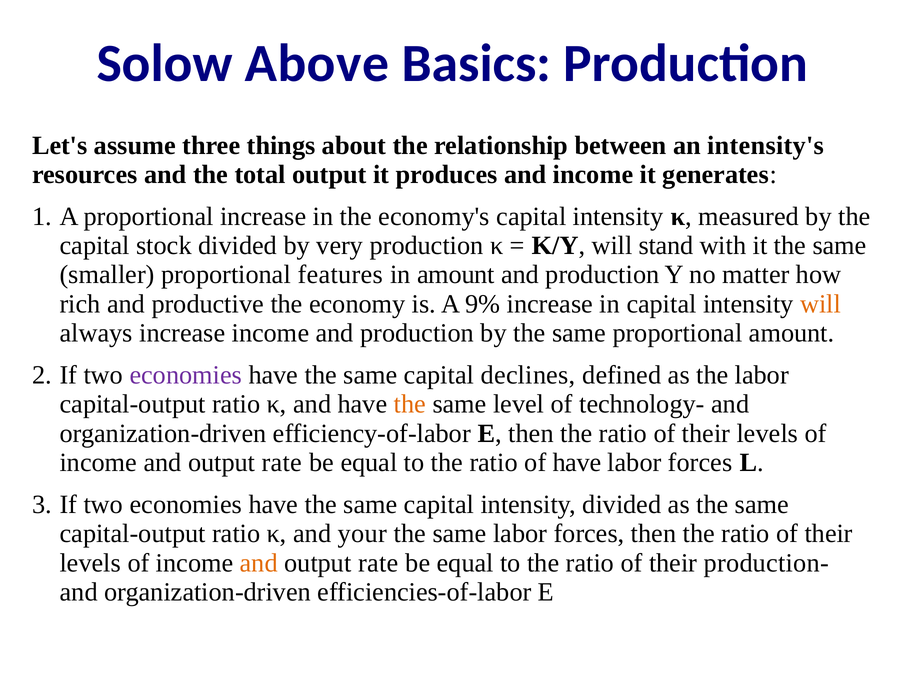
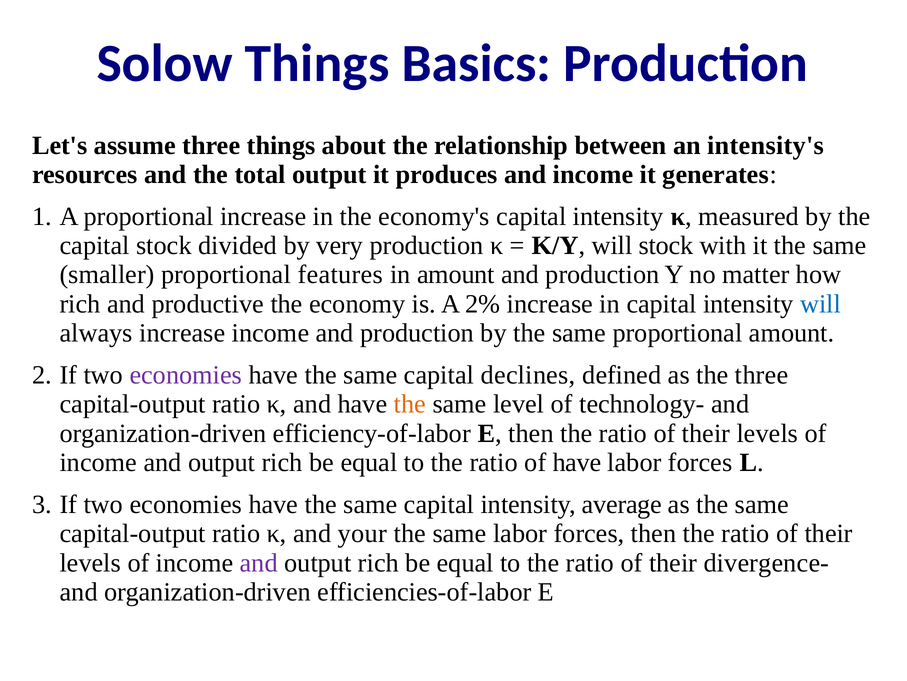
Solow Above: Above -> Things
will stand: stand -> stock
9%: 9% -> 2%
will at (820, 304) colour: orange -> blue
the labor: labor -> three
rate at (282, 462): rate -> rich
intensity divided: divided -> average
and at (259, 562) colour: orange -> purple
rate at (378, 562): rate -> rich
production-: production- -> divergence-
